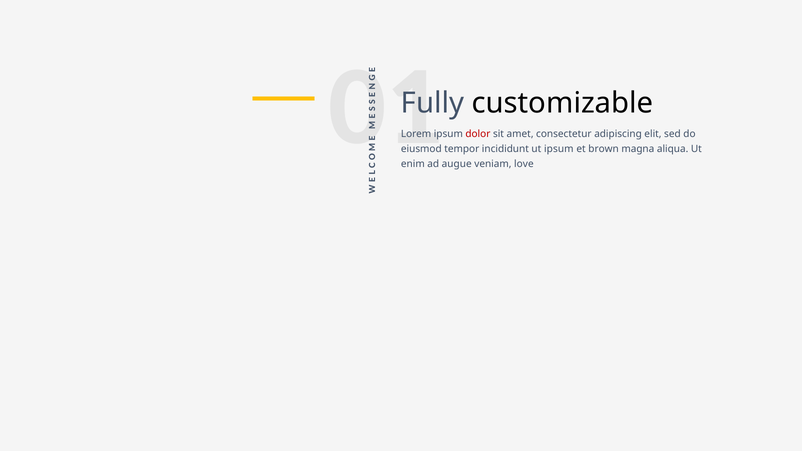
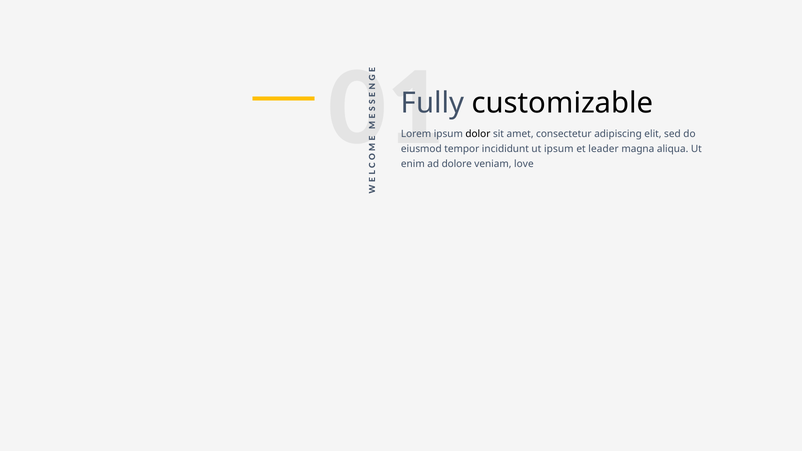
dolor colour: red -> black
brown: brown -> leader
augue: augue -> dolore
